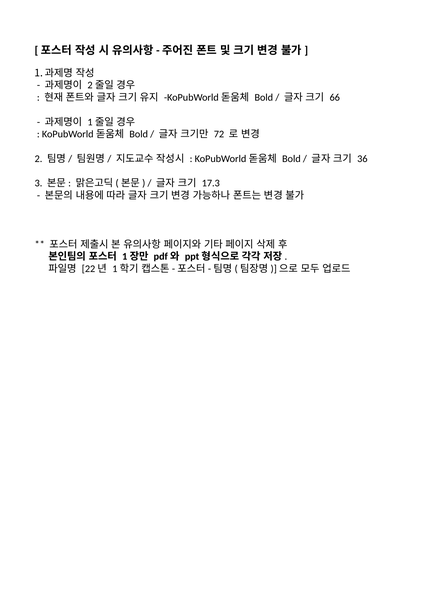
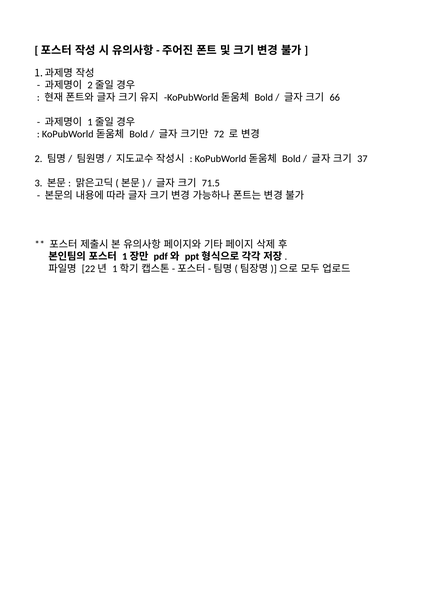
36: 36 -> 37
17.3: 17.3 -> 71.5
